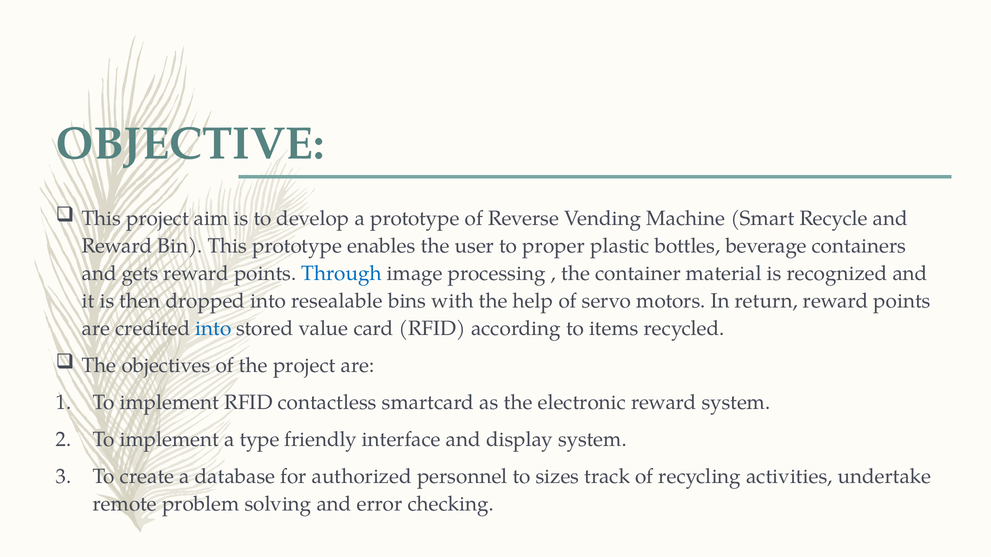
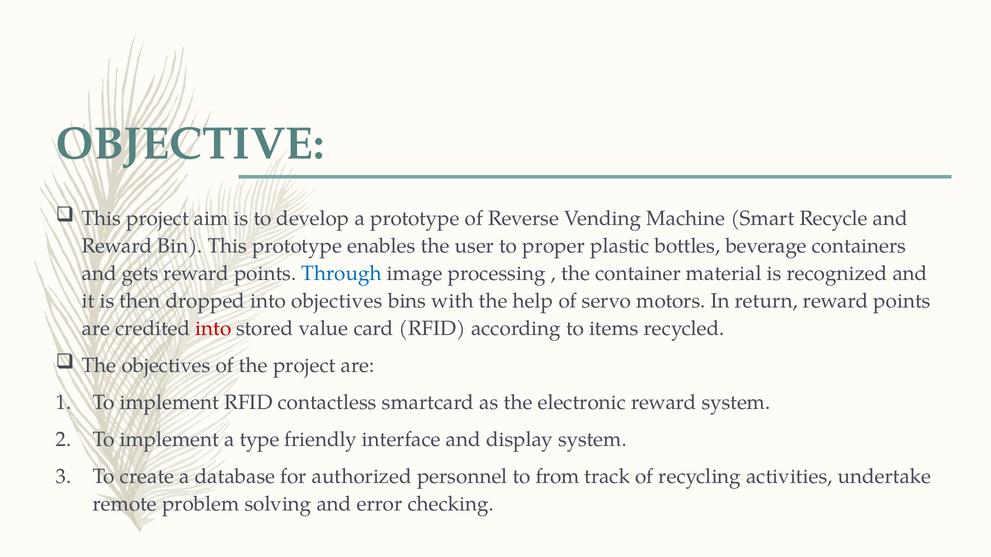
into resealable: resealable -> objectives
into at (213, 328) colour: blue -> red
sizes: sizes -> from
